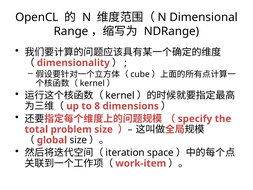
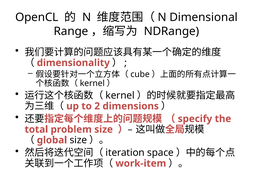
8: 8 -> 2
